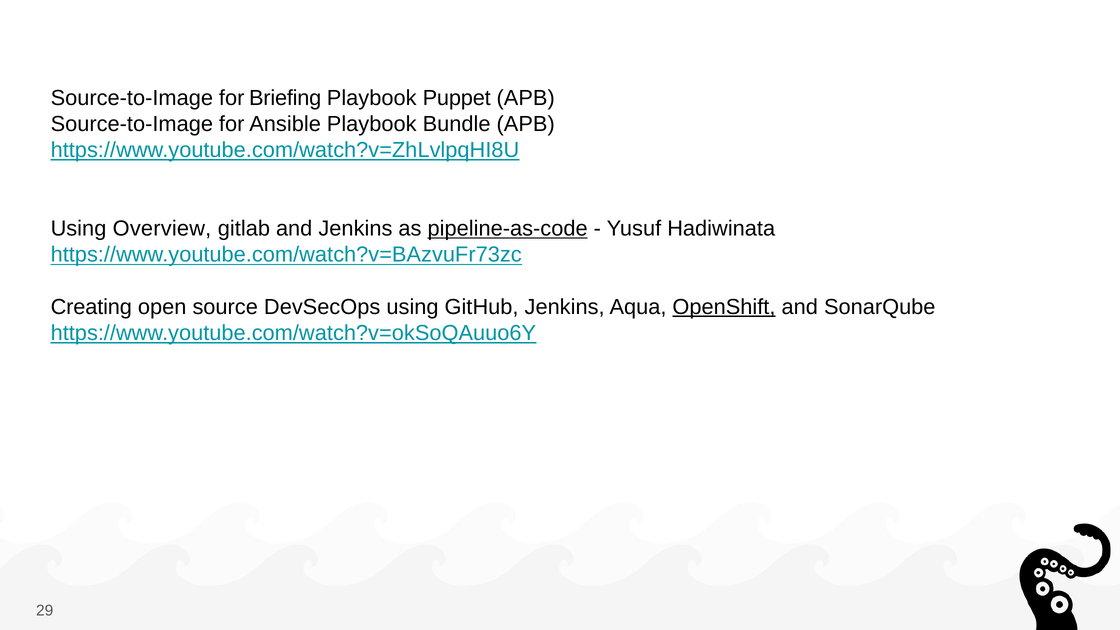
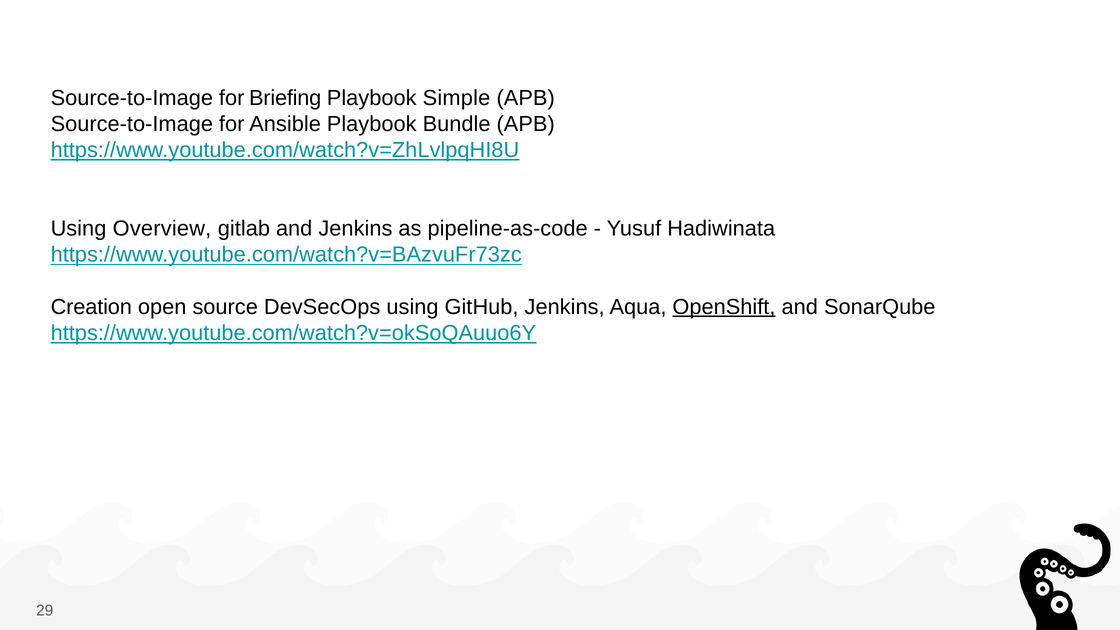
Puppet: Puppet -> Simple
pipeline-as-code underline: present -> none
Creating: Creating -> Creation
